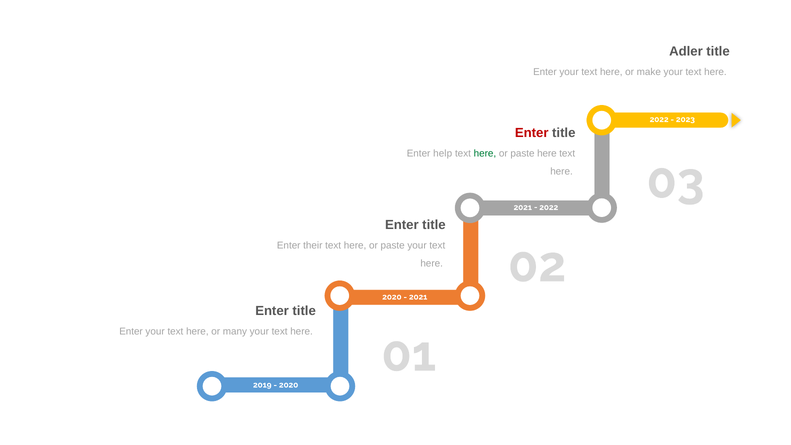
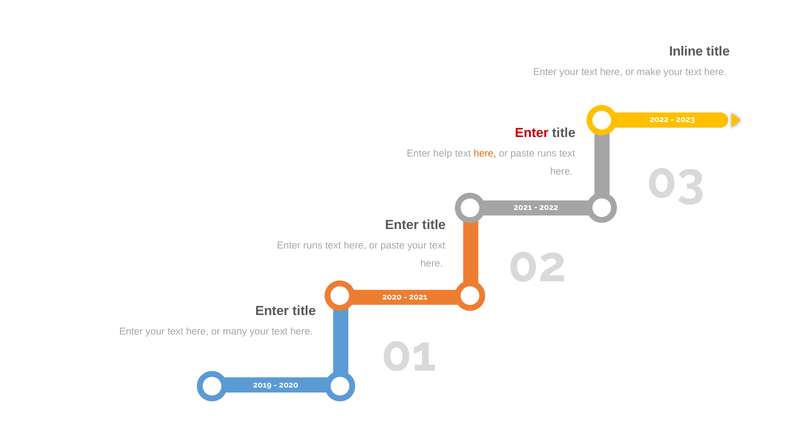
Adler: Adler -> Inline
here at (485, 154) colour: green -> orange
paste here: here -> runs
Enter their: their -> runs
